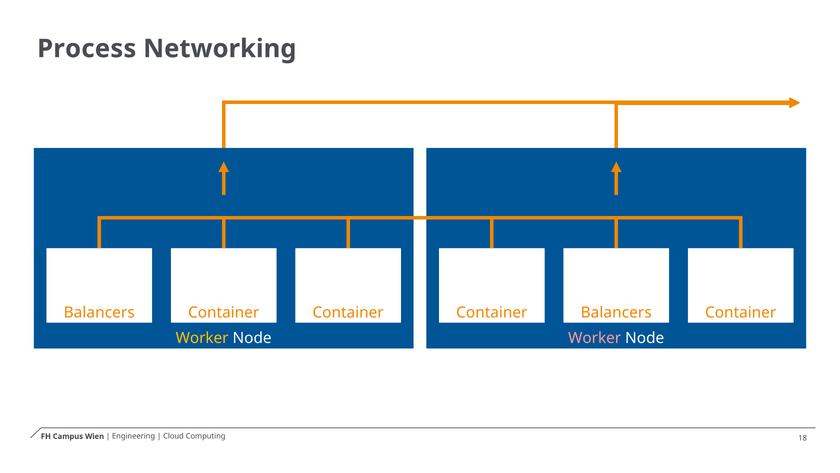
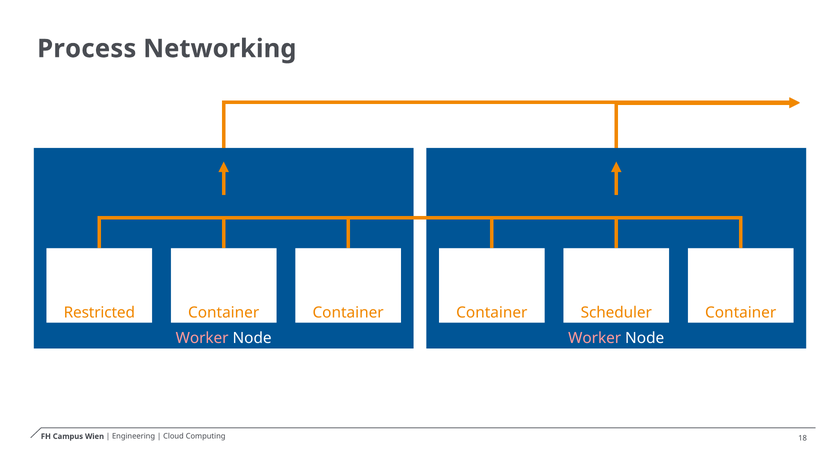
Balancers at (99, 312): Balancers -> Restricted
Container Balancers: Balancers -> Scheduler
Worker at (202, 338) colour: yellow -> pink
